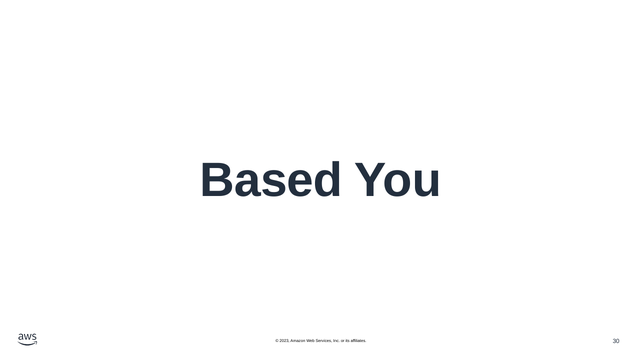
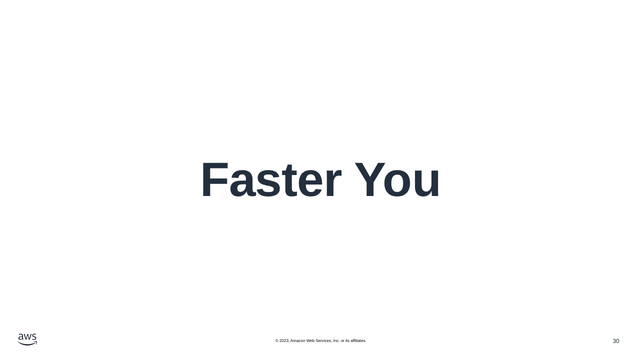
Based: Based -> Faster
